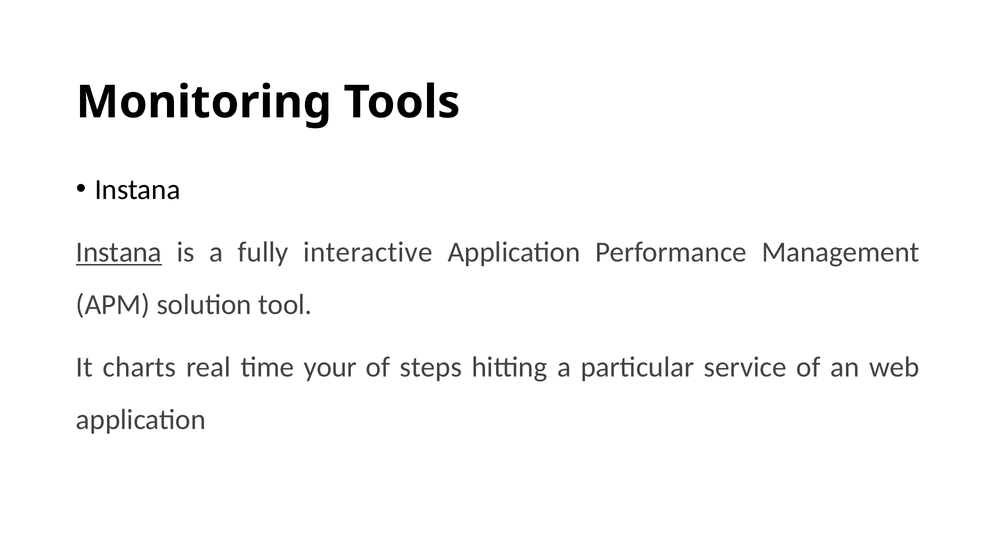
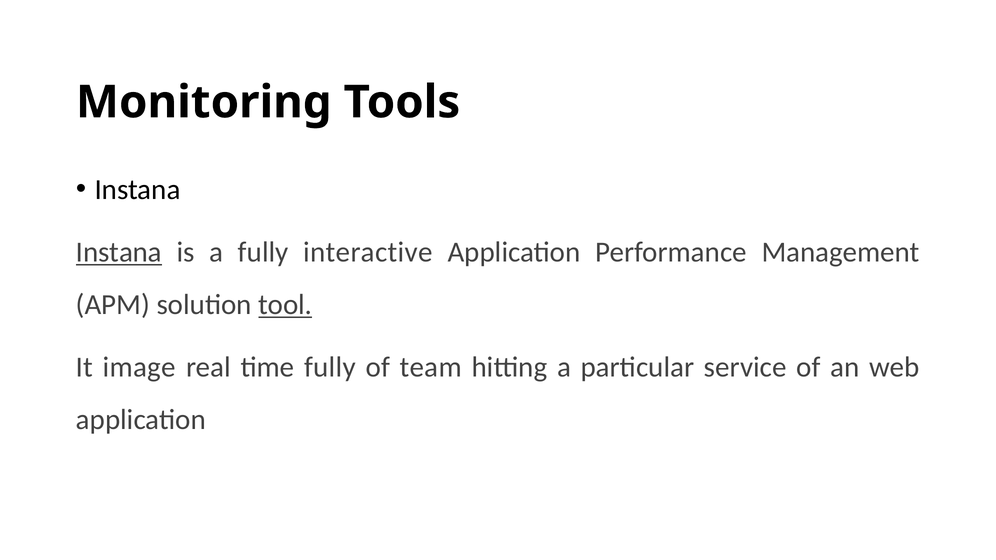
tool underline: none -> present
charts: charts -> image
time your: your -> fully
steps: steps -> team
